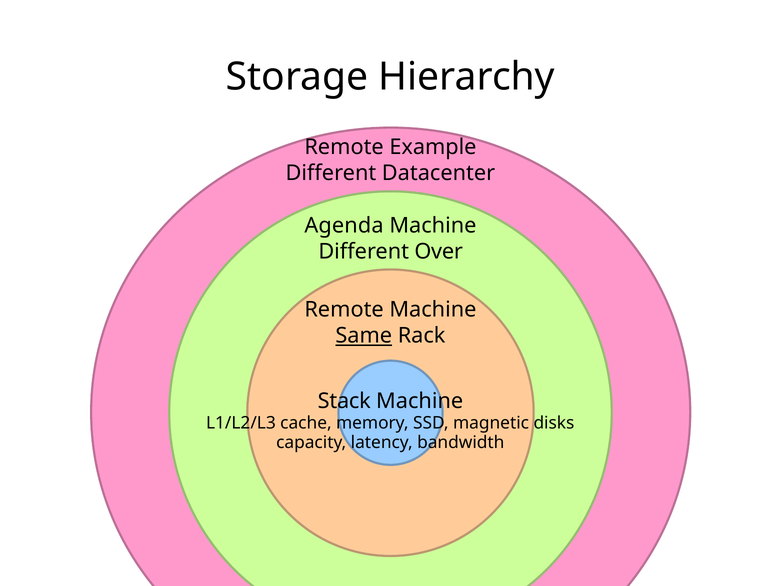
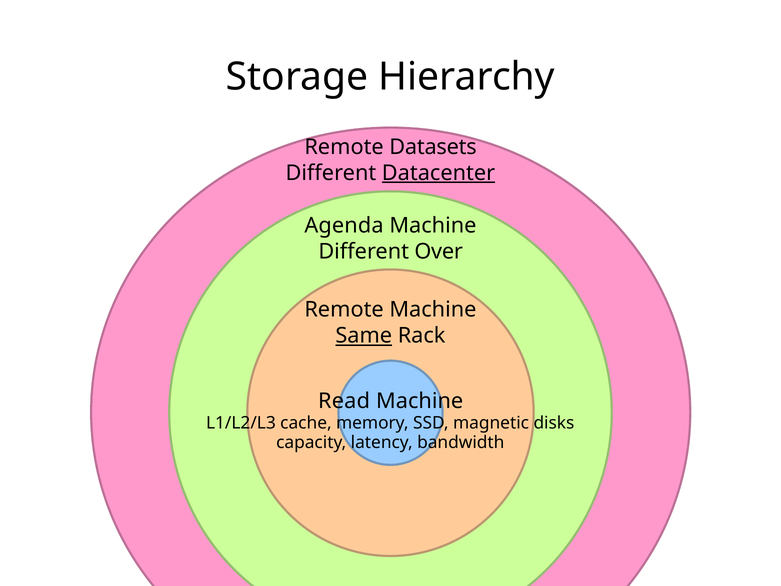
Example: Example -> Datasets
Datacenter underline: none -> present
Stack: Stack -> Read
